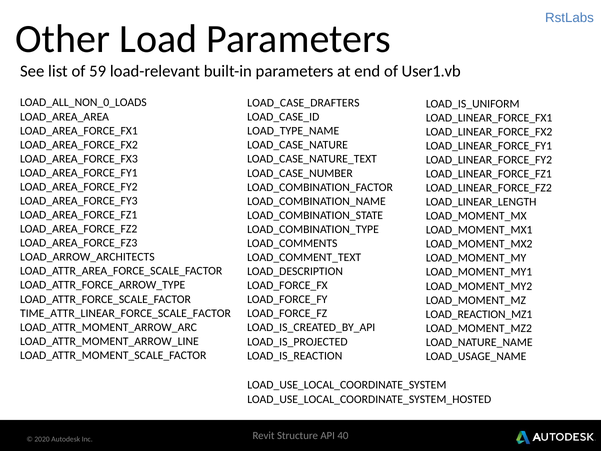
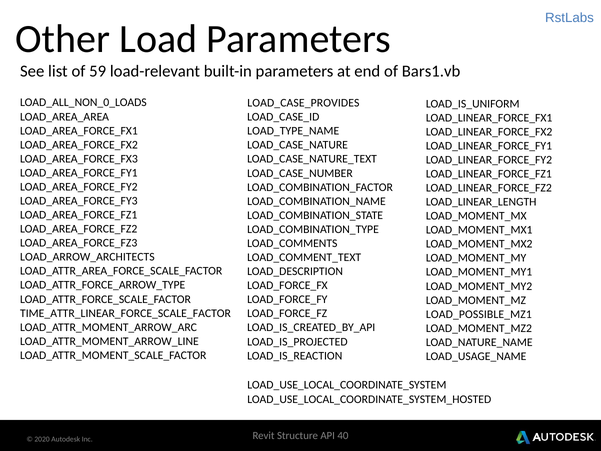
User1.vb: User1.vb -> Bars1.vb
LOAD_CASE_DRAFTERS: LOAD_CASE_DRAFTERS -> LOAD_CASE_PROVIDES
LOAD_REACTION_MZ1: LOAD_REACTION_MZ1 -> LOAD_POSSIBLE_MZ1
